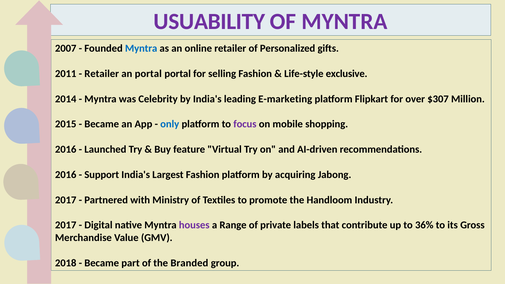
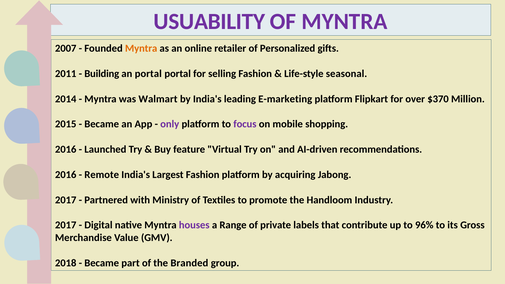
Myntra at (141, 48) colour: blue -> orange
Retailer at (102, 74): Retailer -> Building
exclusive: exclusive -> seasonal
Celebrity: Celebrity -> Walmart
$307: $307 -> $370
only colour: blue -> purple
Support: Support -> Remote
36%: 36% -> 96%
